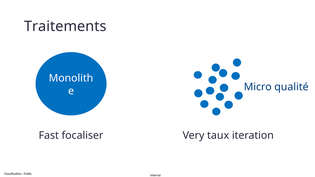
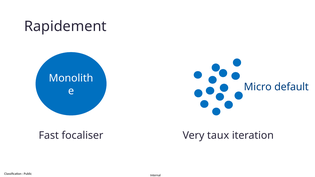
Traitements: Traitements -> Rapidement
qualité: qualité -> default
